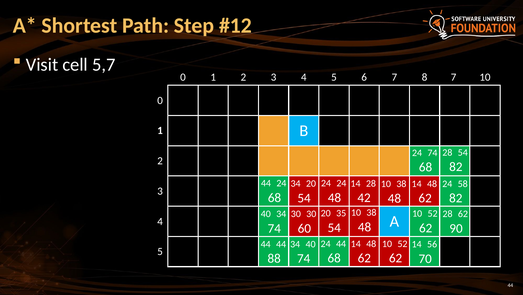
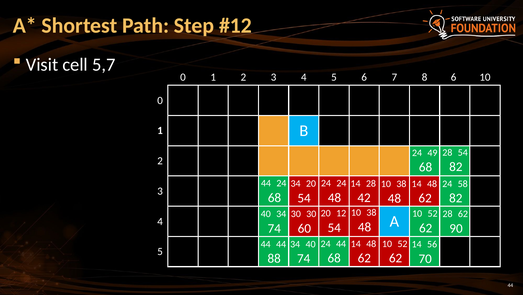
8 7: 7 -> 6
74 at (432, 152): 74 -> 49
35: 35 -> 12
